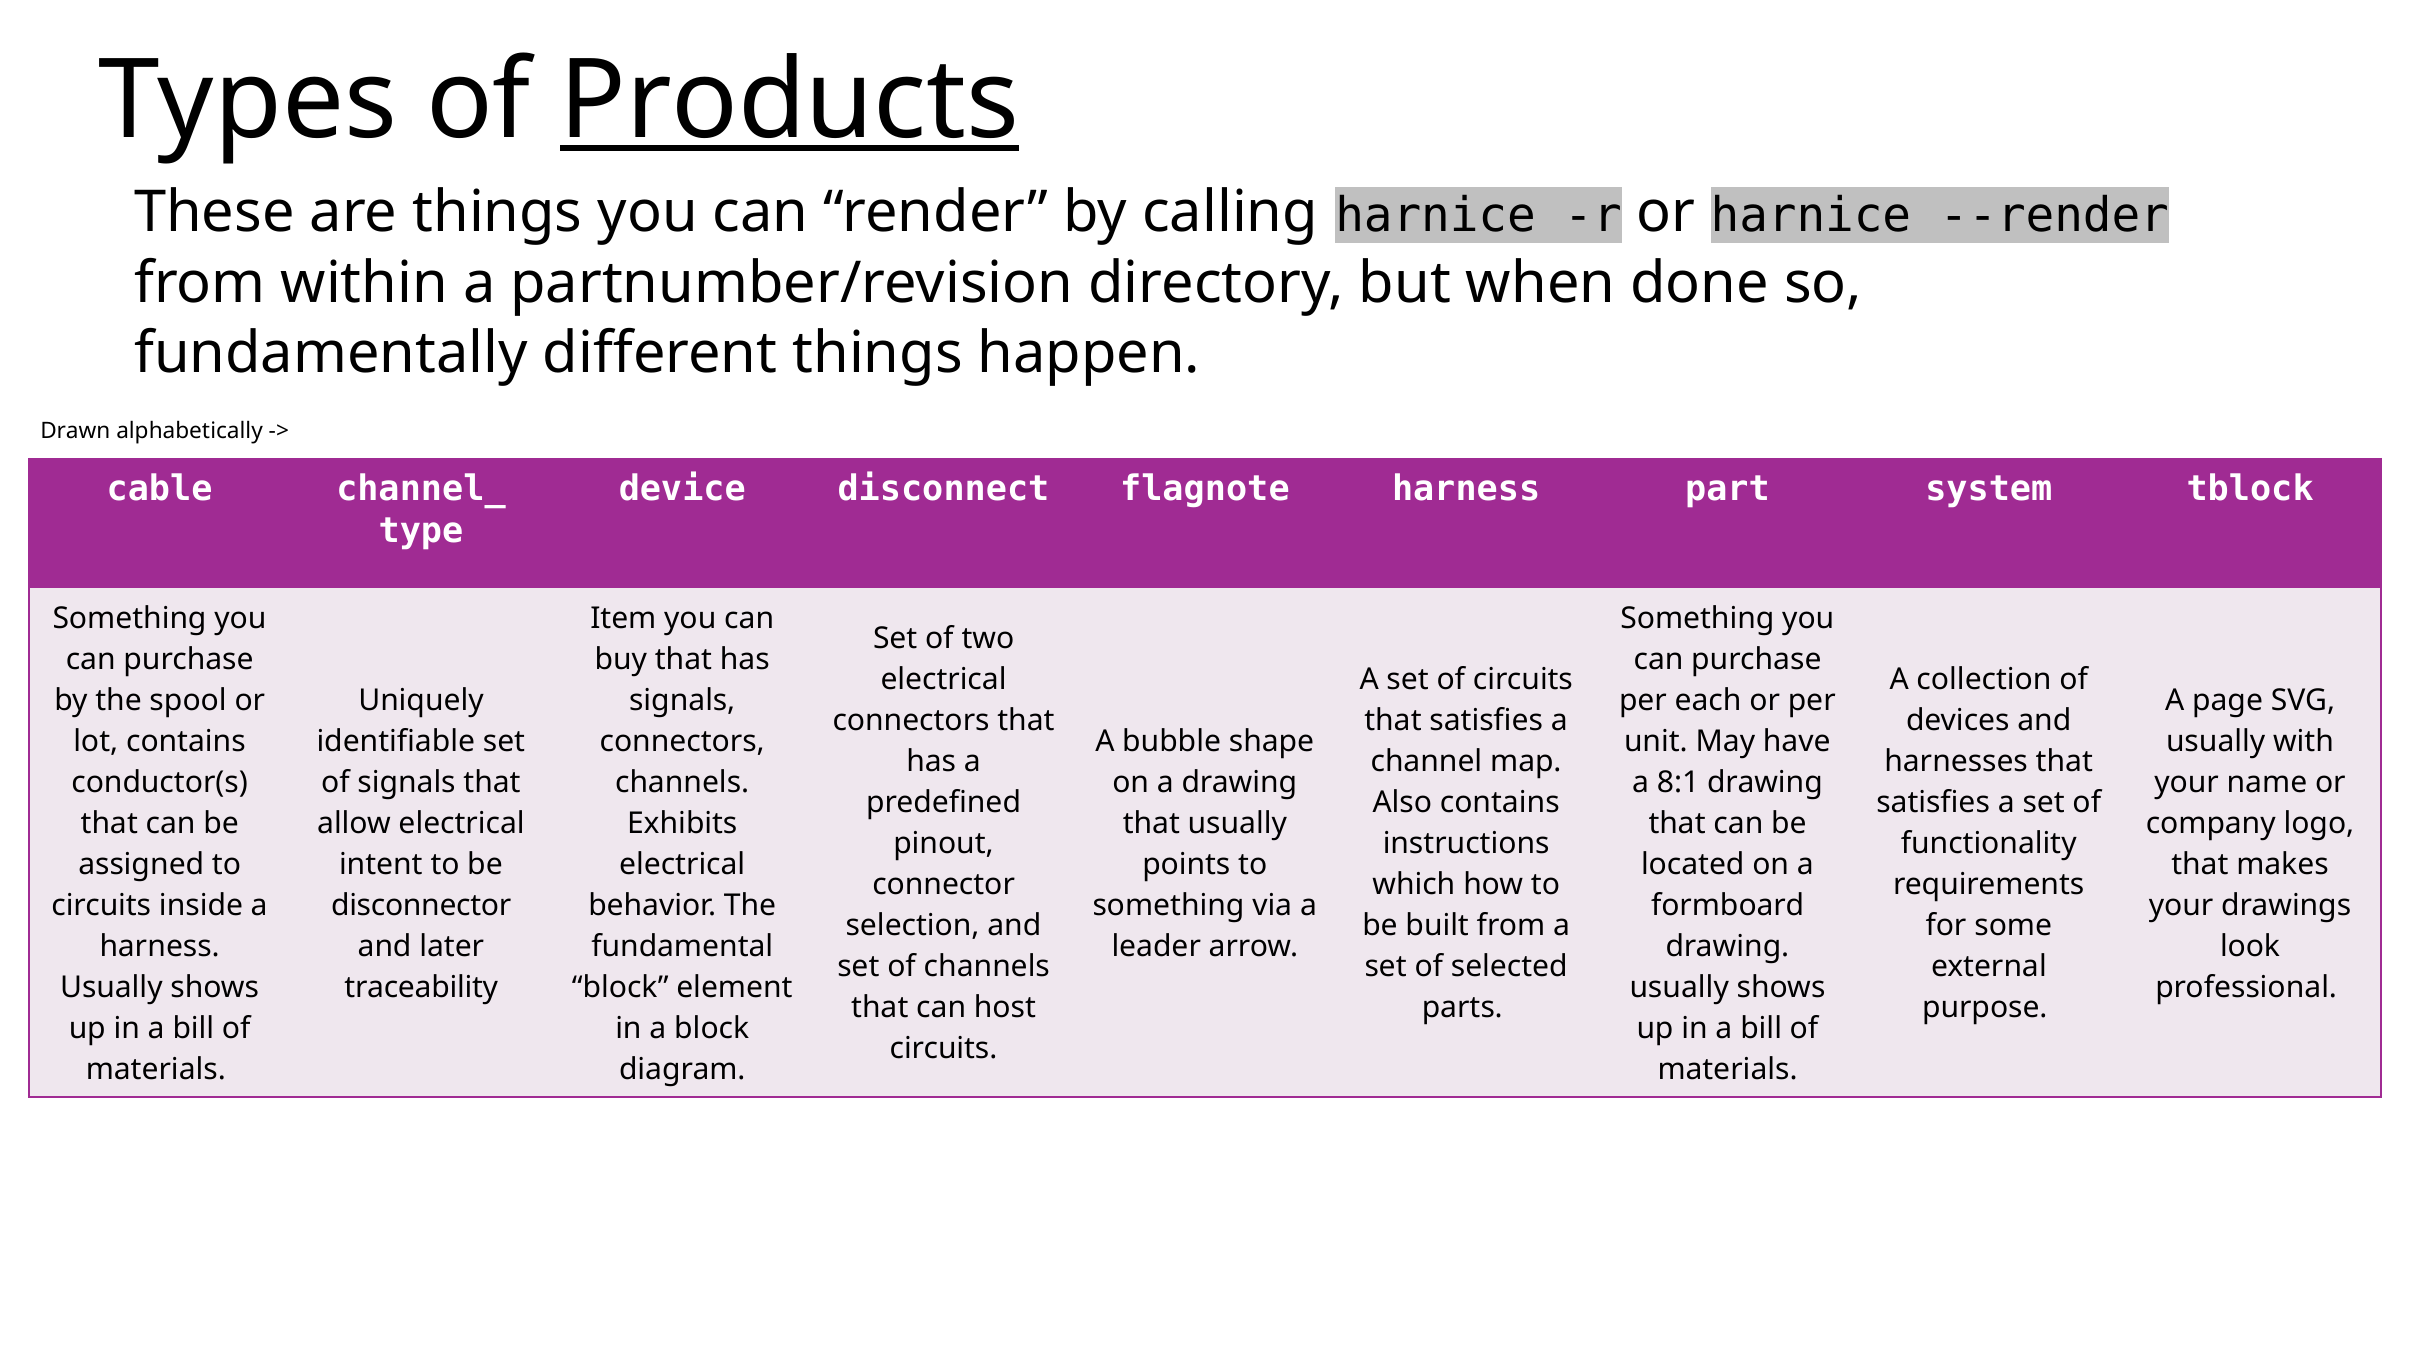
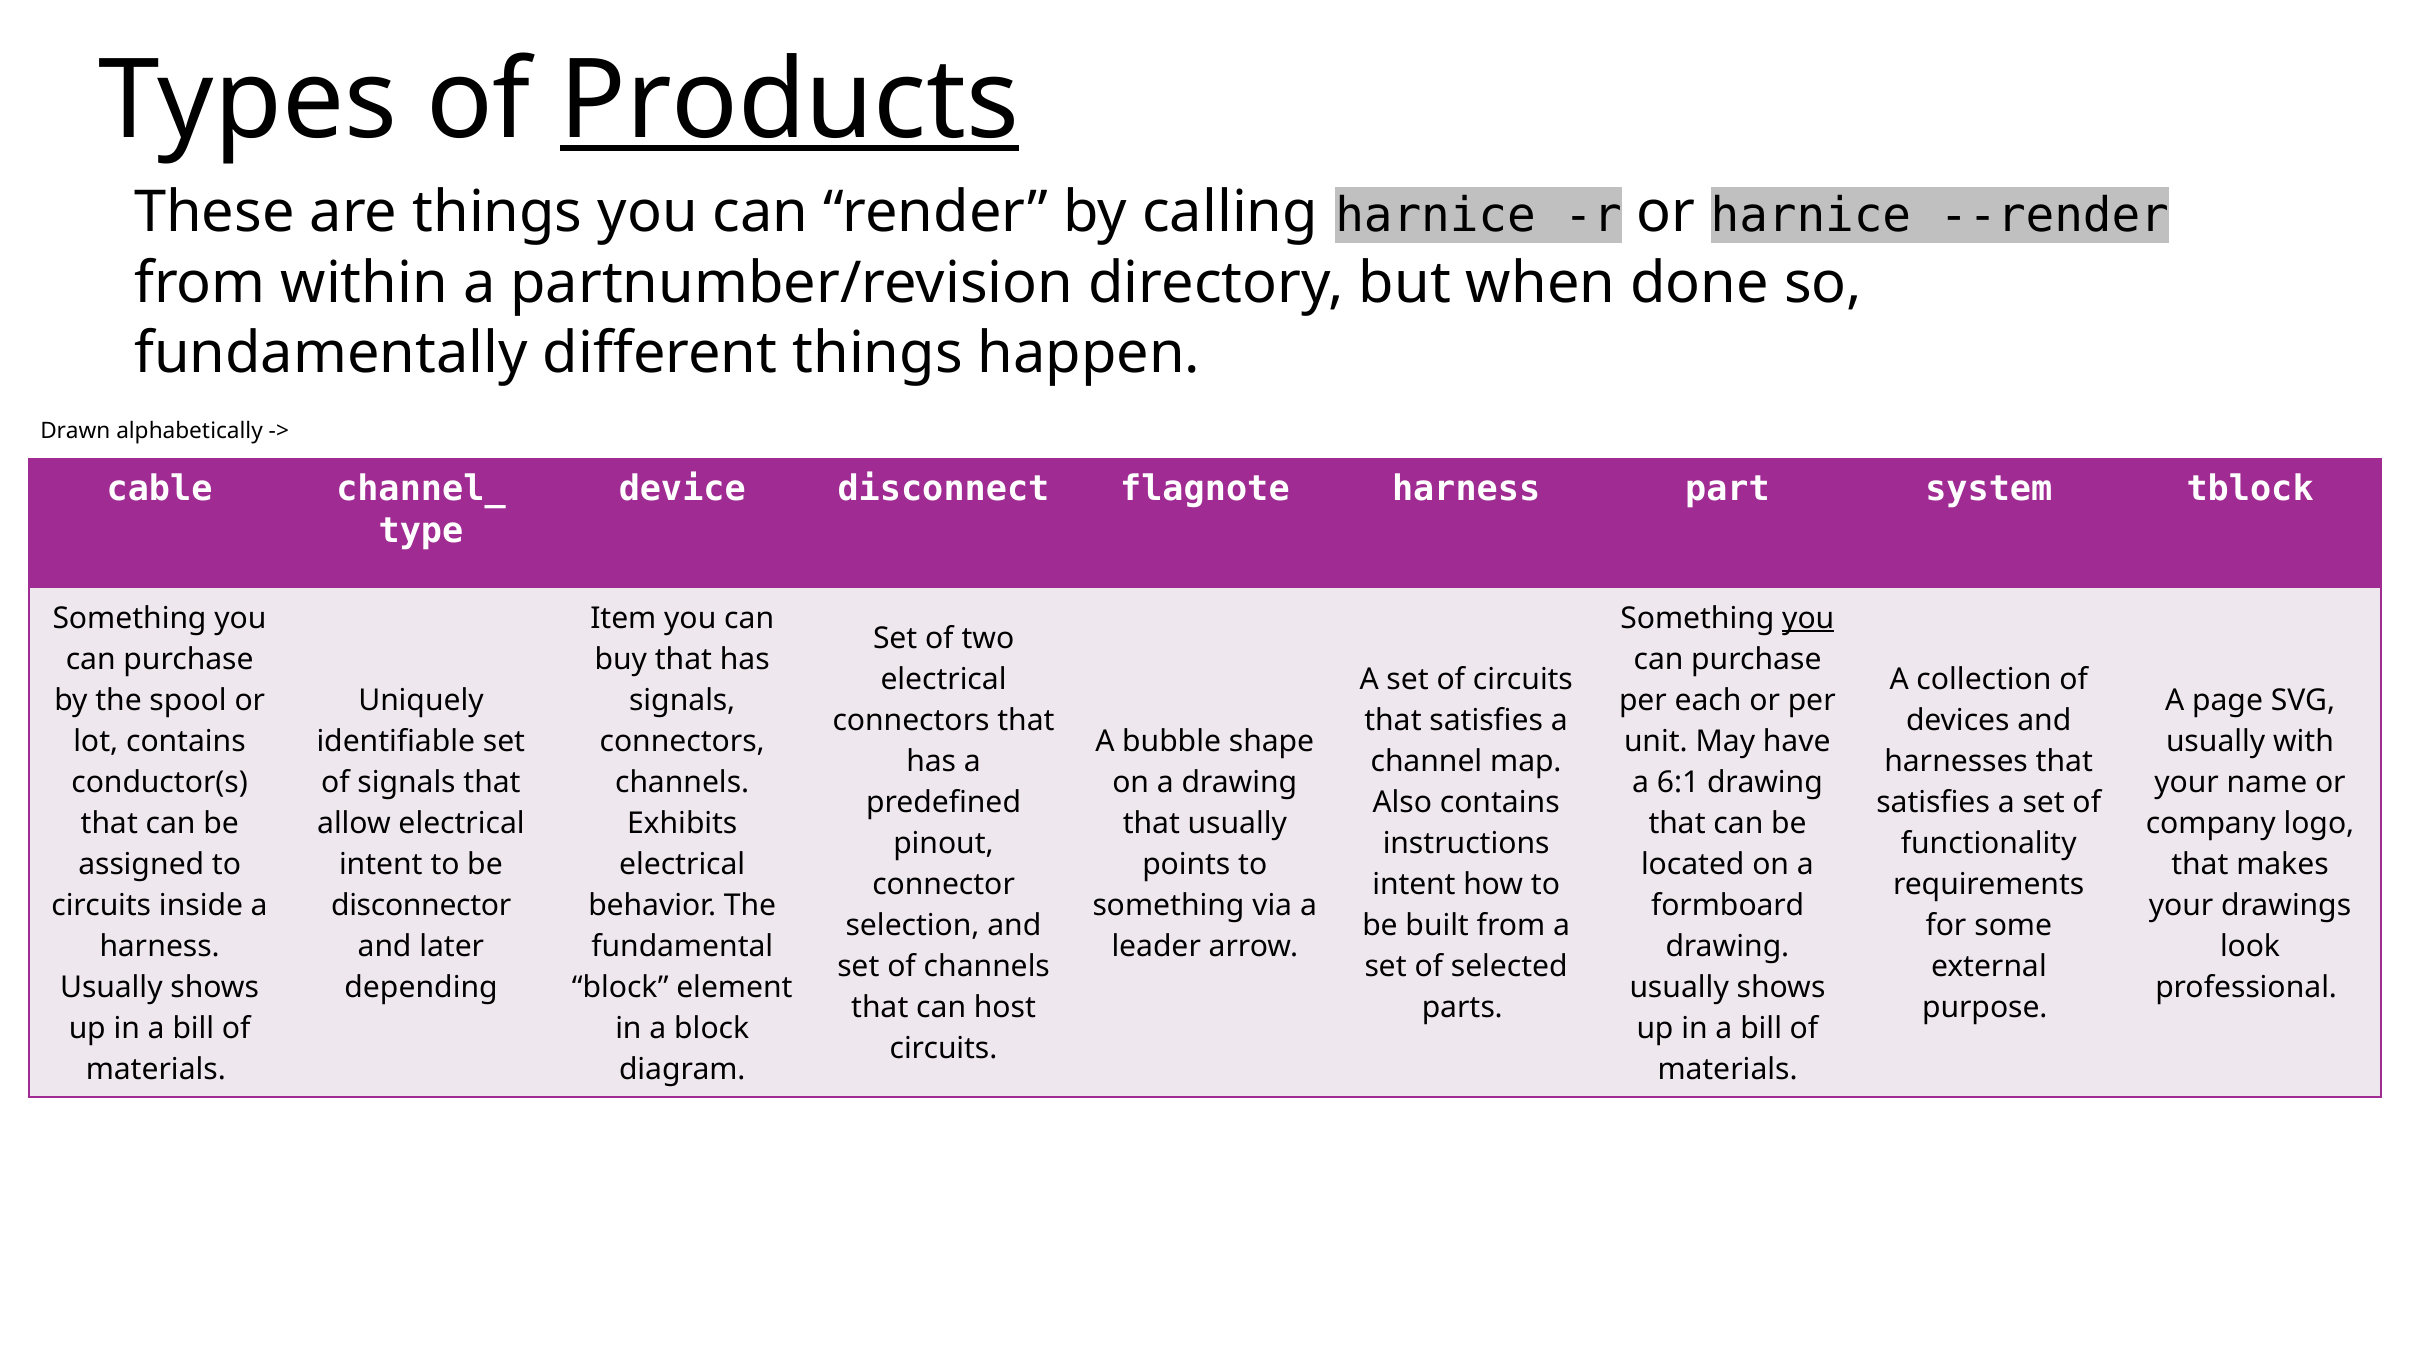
you at (1808, 618) underline: none -> present
8:1: 8:1 -> 6:1
which at (1414, 885): which -> intent
traceability: traceability -> depending
